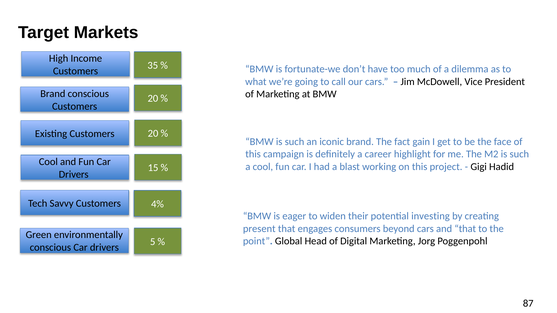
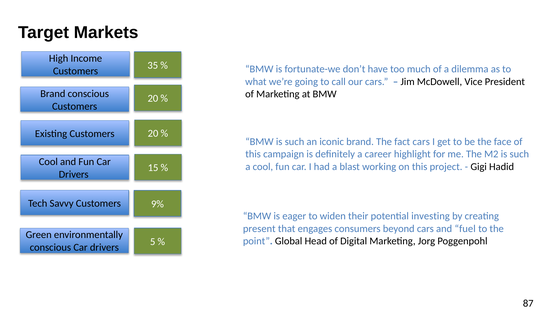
fact gain: gain -> cars
4%: 4% -> 9%
and that: that -> fuel
